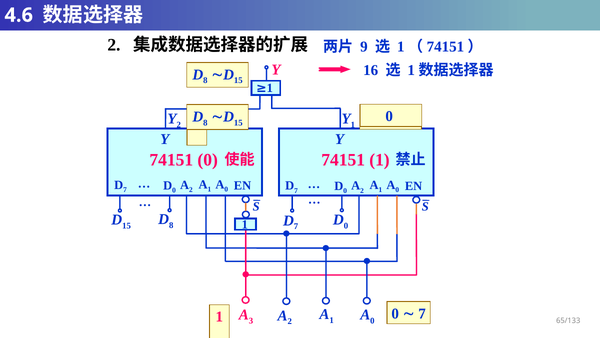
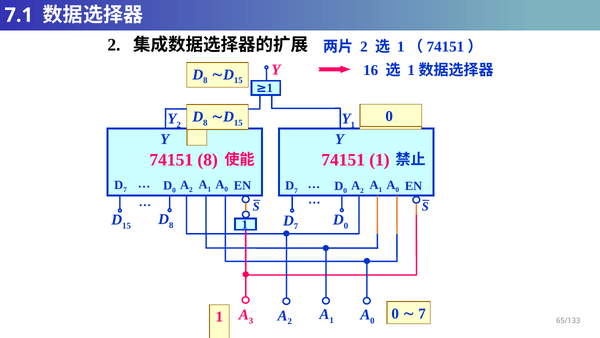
4.6: 4.6 -> 7.1
9 at (364, 47): 9 -> 2
74151 0: 0 -> 8
